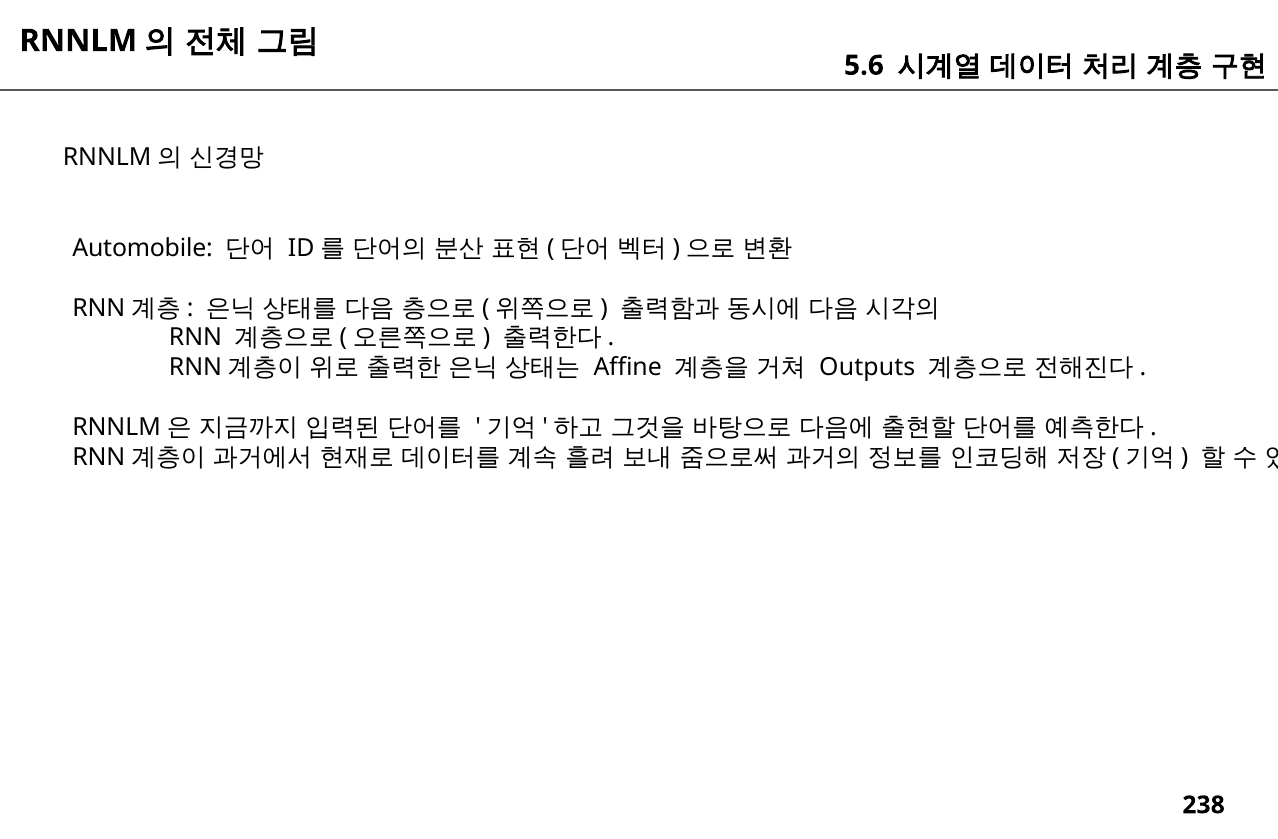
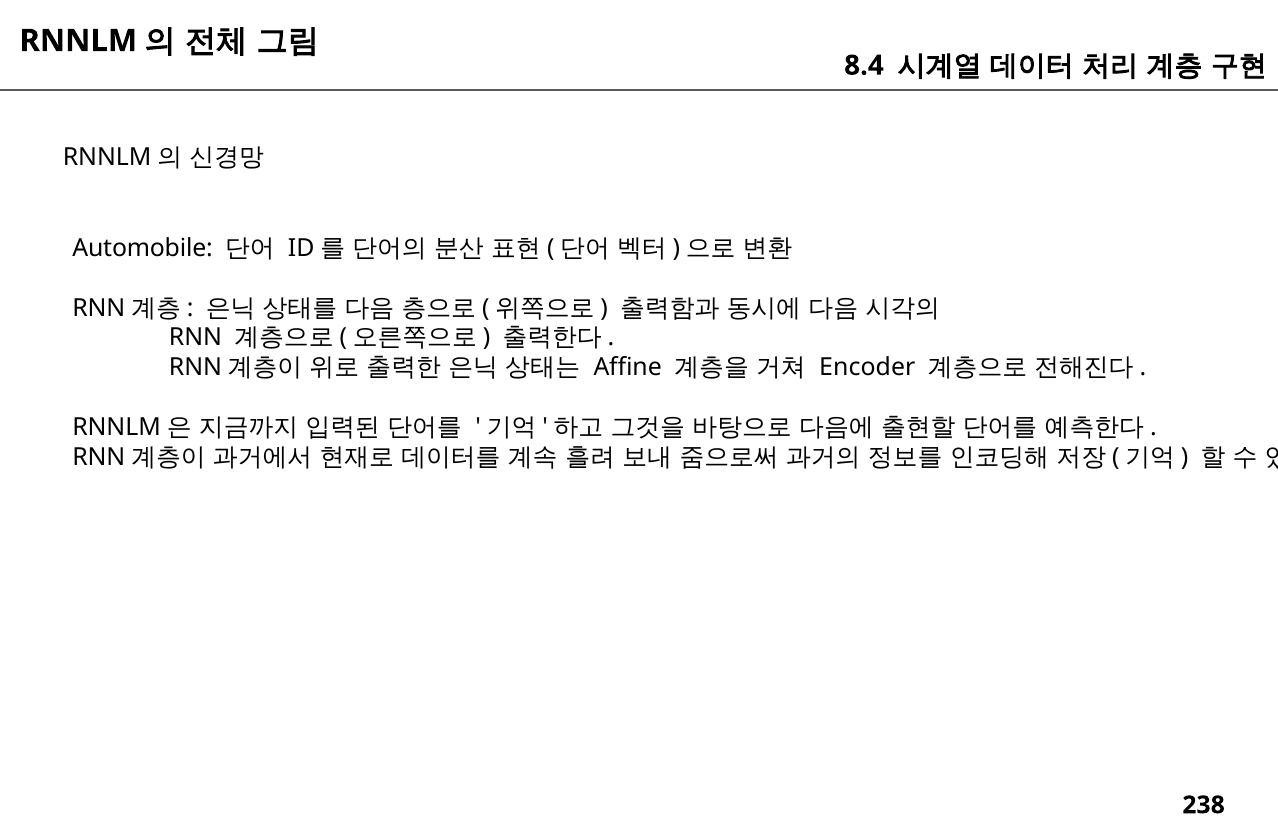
5.6: 5.6 -> 8.4
Outputs: Outputs -> Encoder
